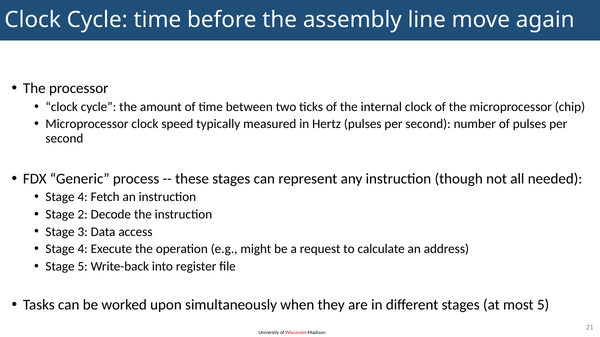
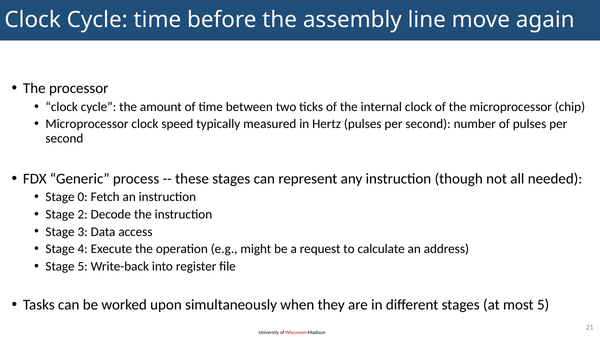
4 at (83, 197): 4 -> 0
